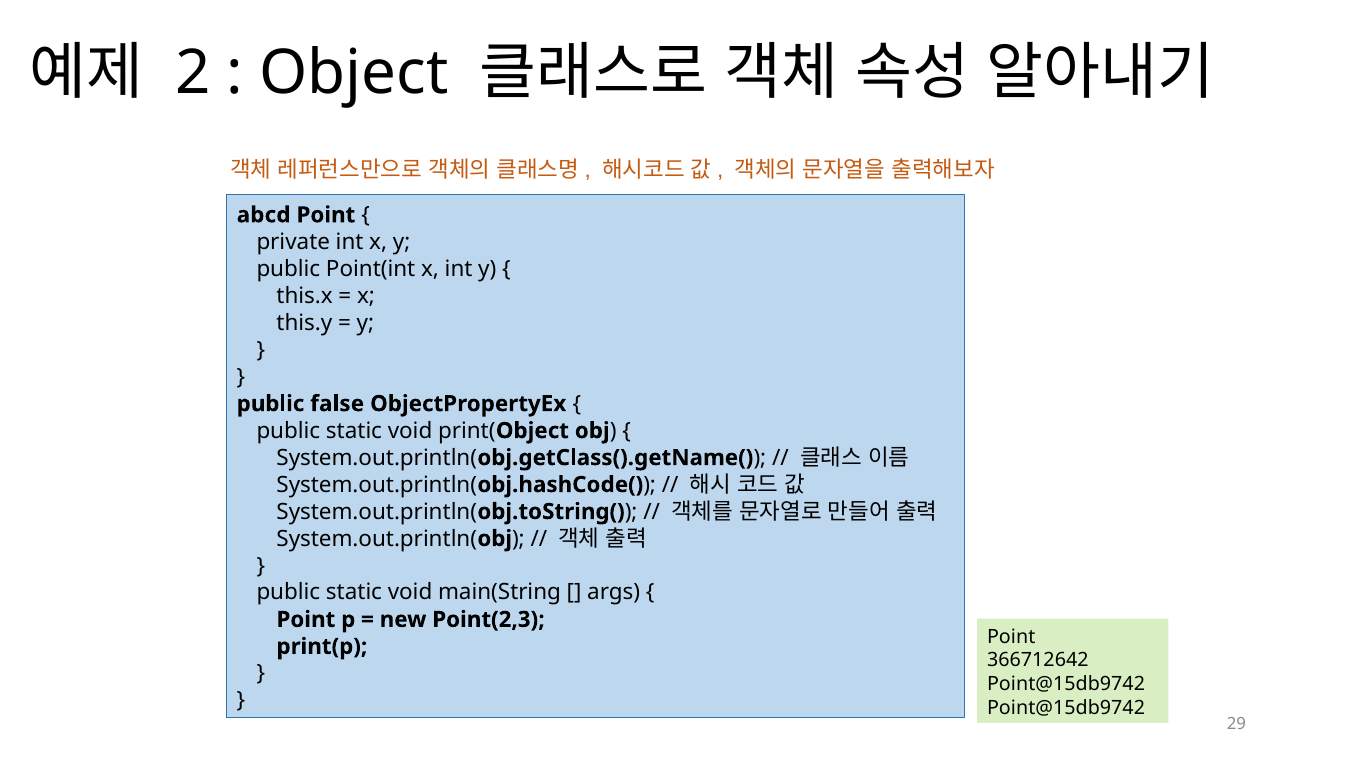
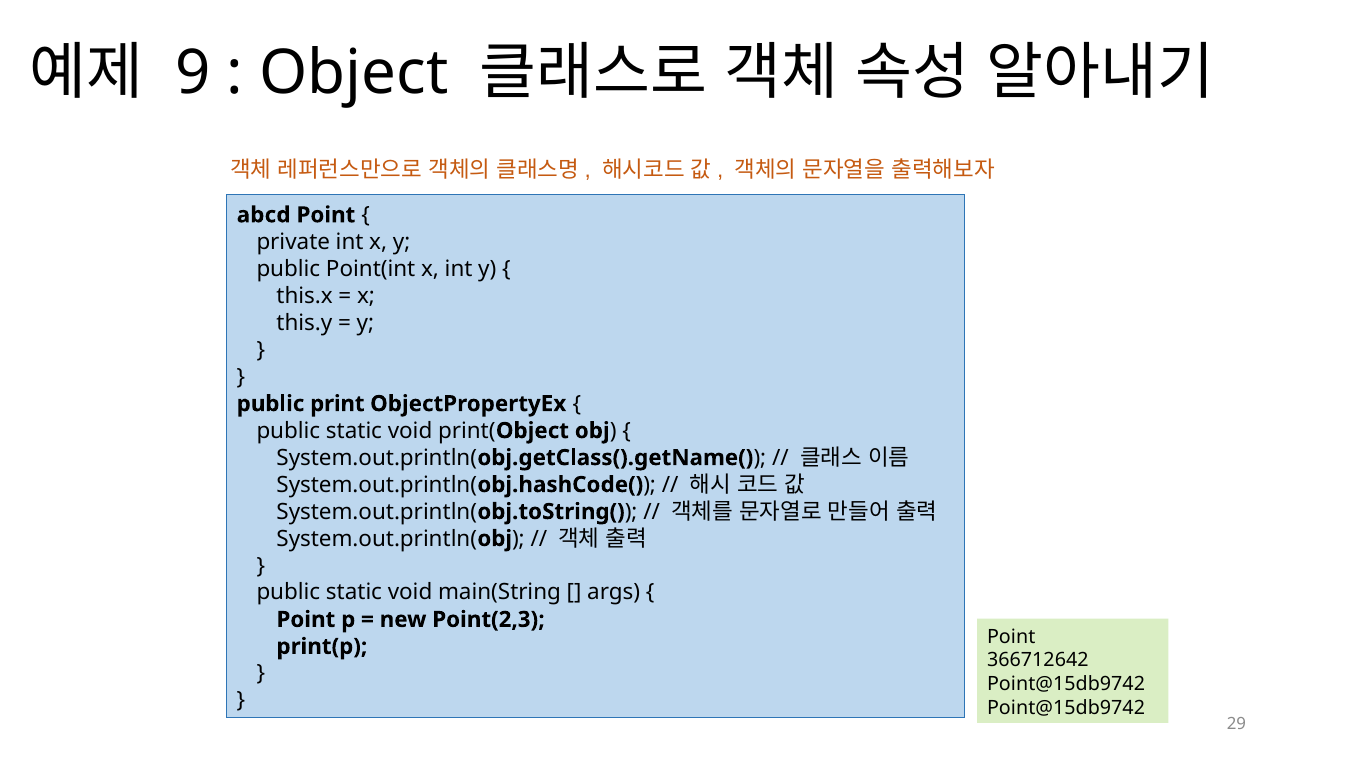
2: 2 -> 9
false: false -> print
